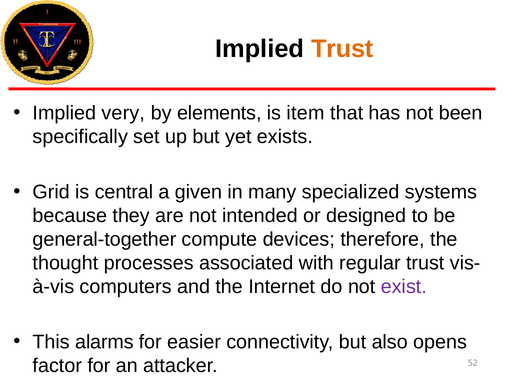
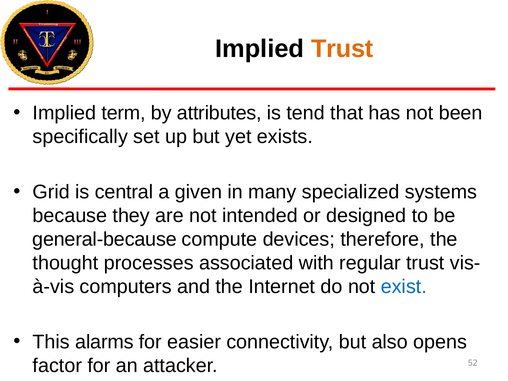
very: very -> term
elements: elements -> attributes
item: item -> tend
general-together: general-together -> general-because
exist colour: purple -> blue
